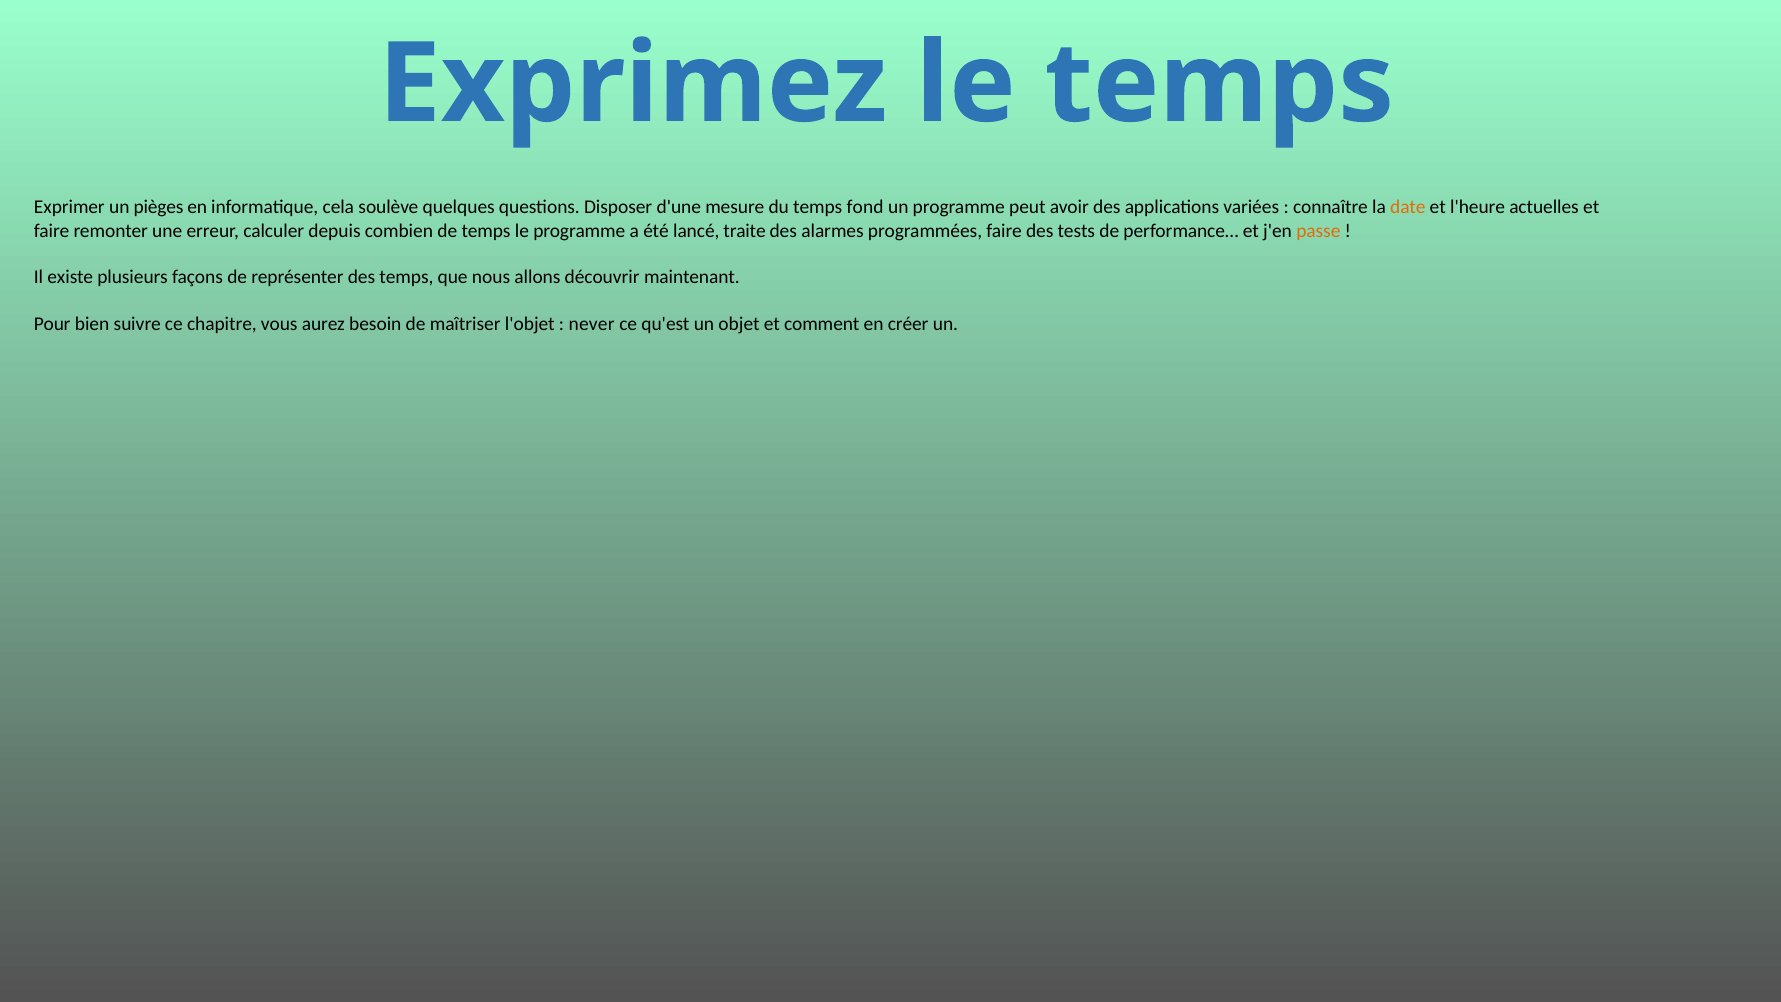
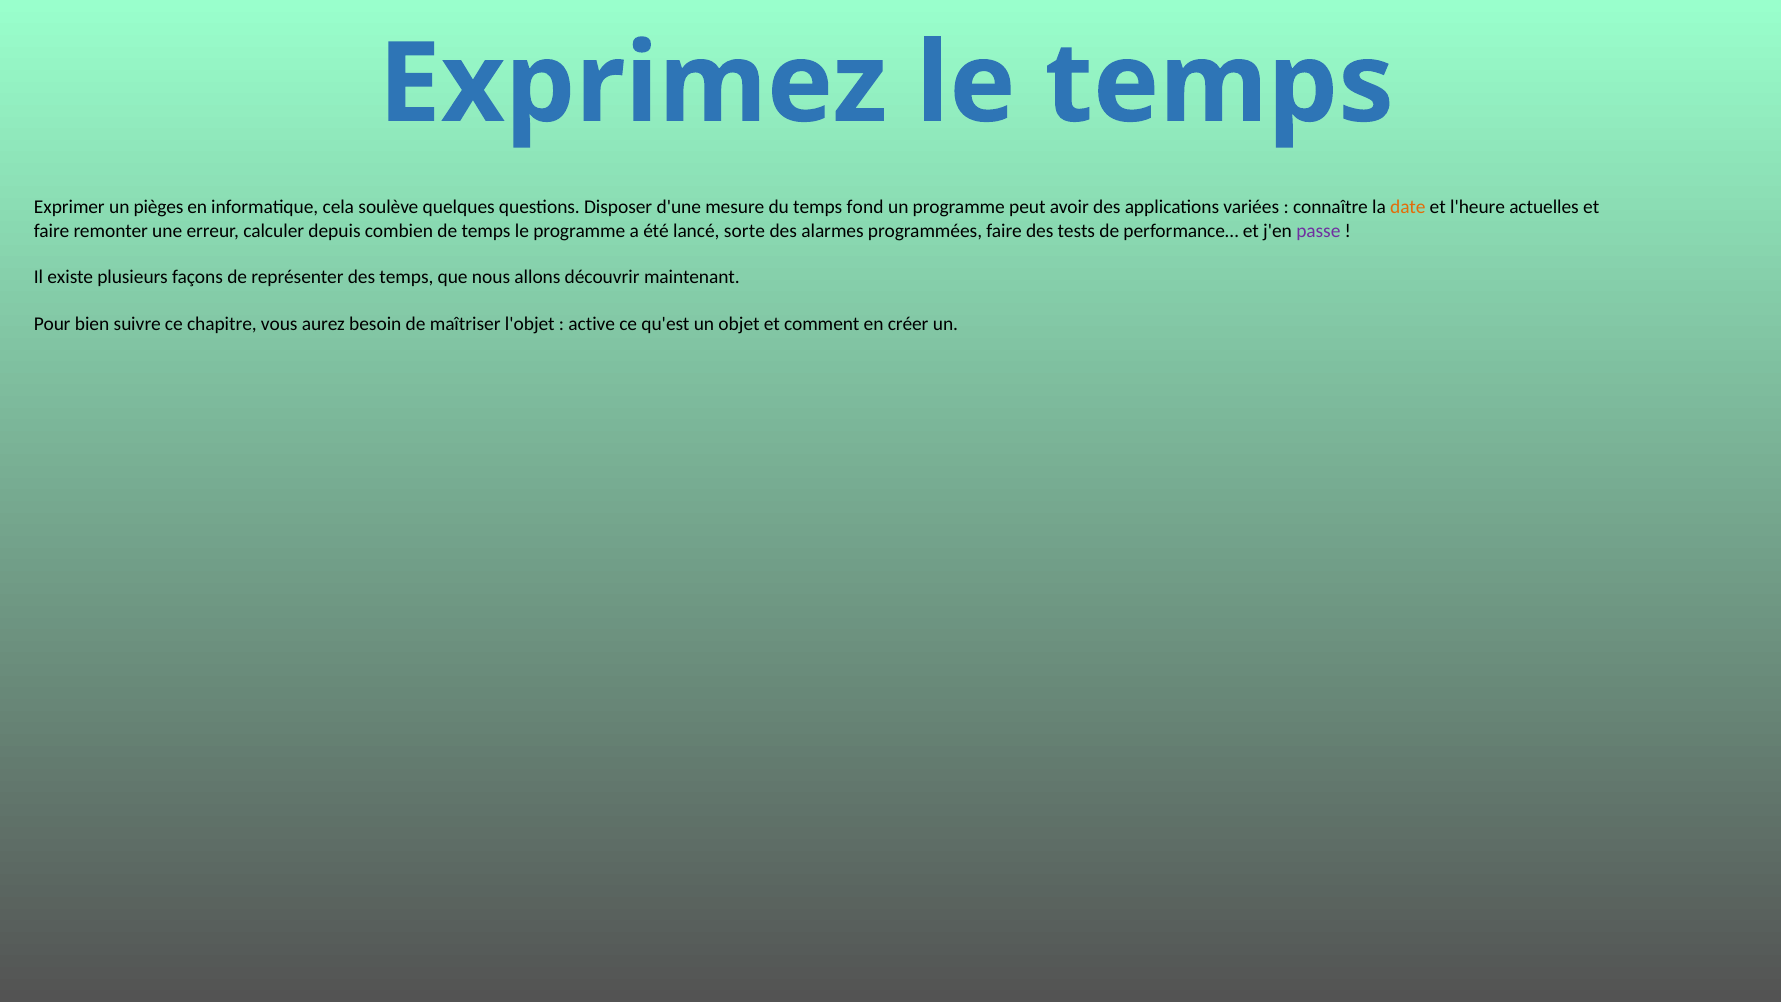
traite: traite -> sorte
passe colour: orange -> purple
never: never -> active
